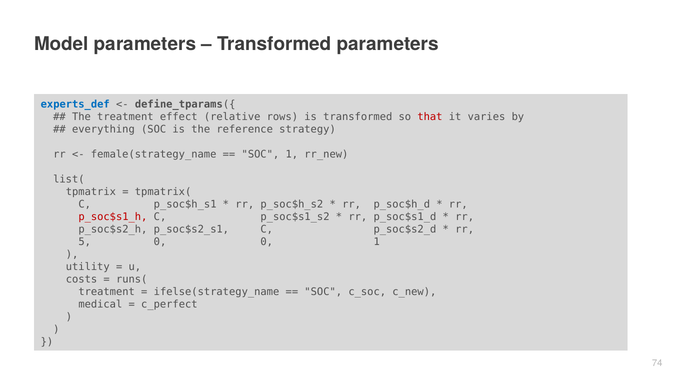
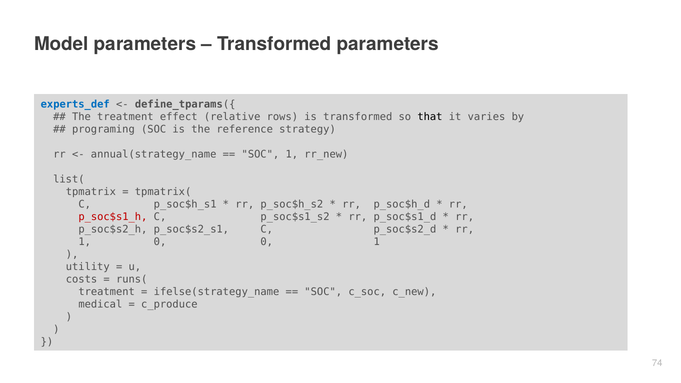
that colour: red -> black
everything: everything -> programing
female(strategy_name: female(strategy_name -> annual(strategy_name
5 at (85, 242): 5 -> 1
c_perfect: c_perfect -> c_produce
